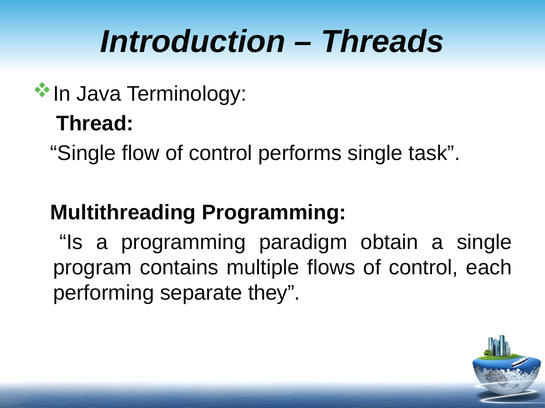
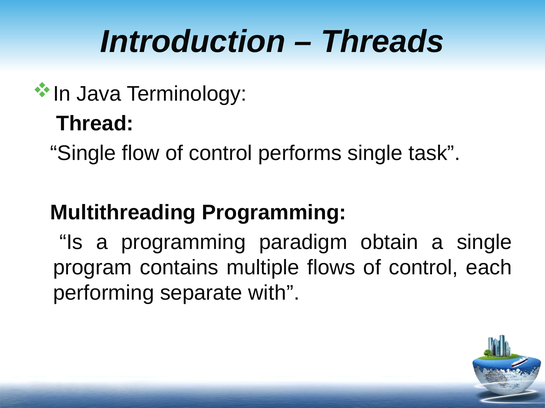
they: they -> with
